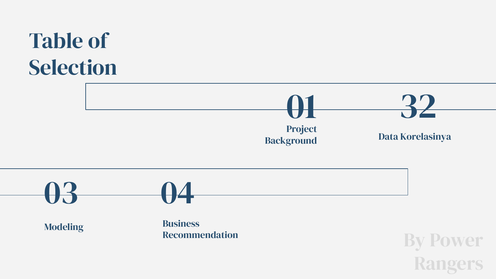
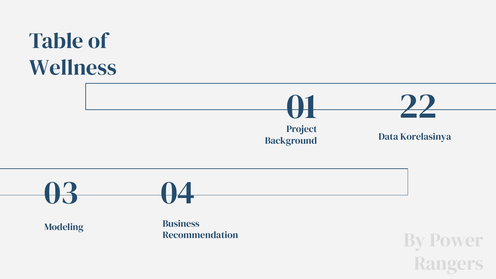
Selection: Selection -> Wellness
32: 32 -> 22
